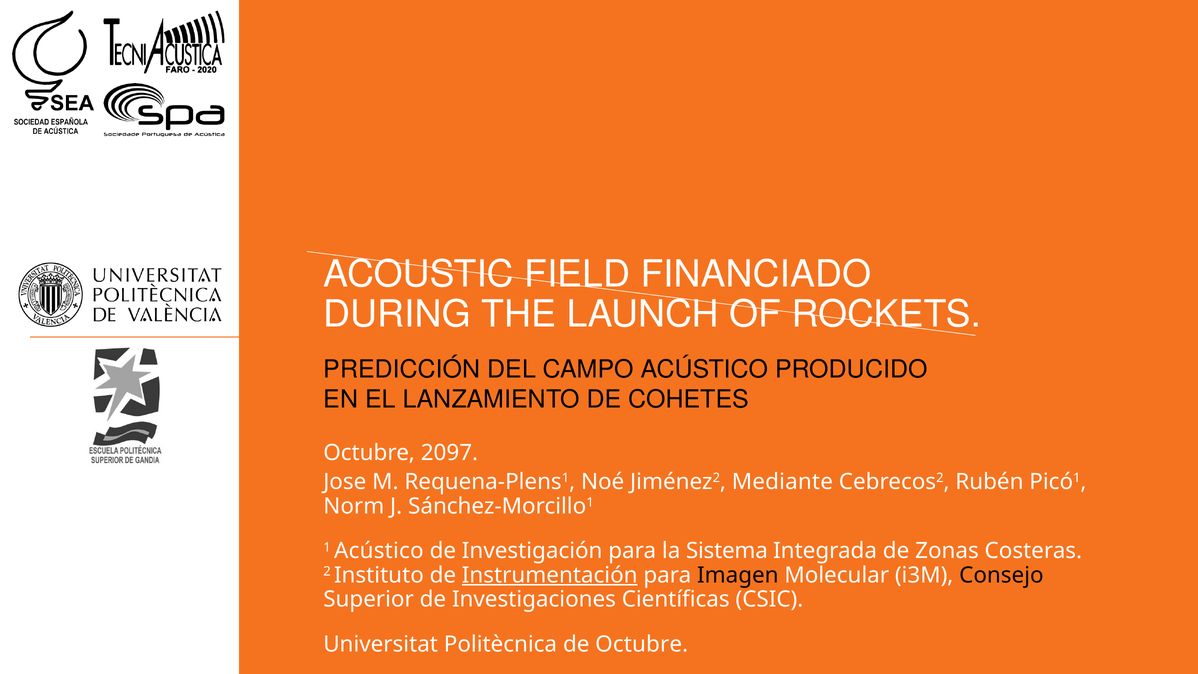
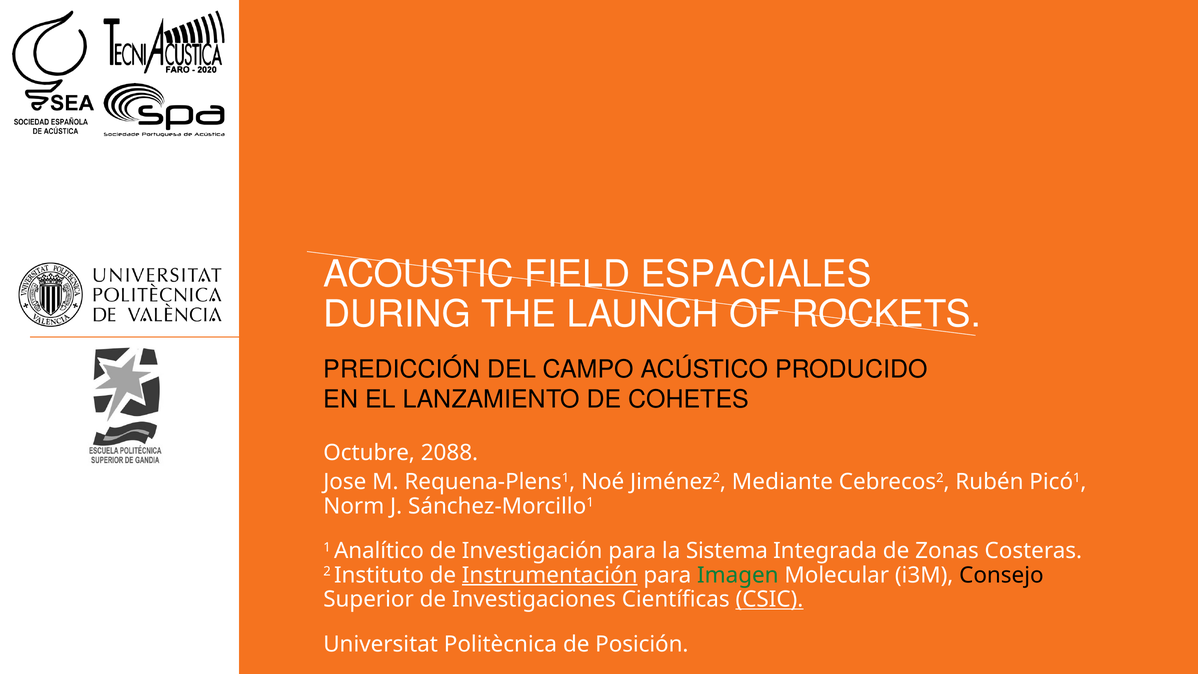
FINANCIADO: FINANCIADO -> ESPACIALES
2097: 2097 -> 2088
1 Acústico: Acústico -> Analítico
Imagen colour: black -> green
CSIC underline: none -> present
de Octubre: Octubre -> Posición
